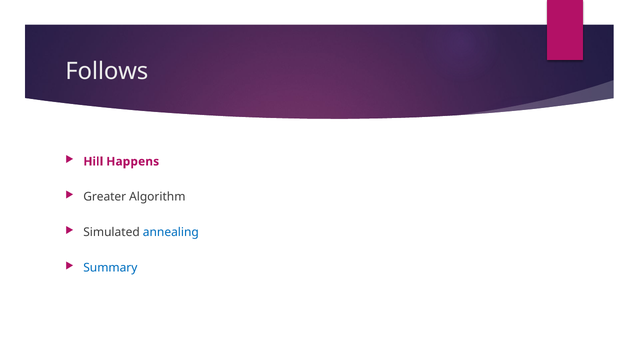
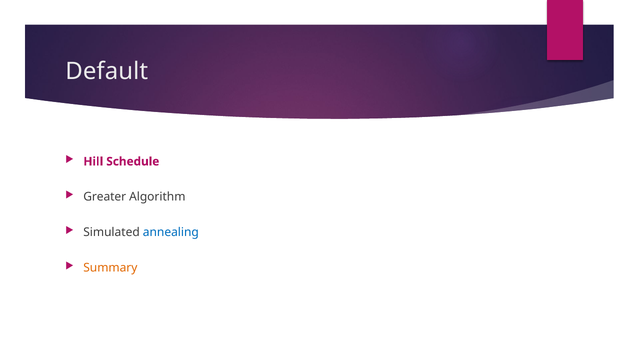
Follows: Follows -> Default
Happens: Happens -> Schedule
Summary colour: blue -> orange
